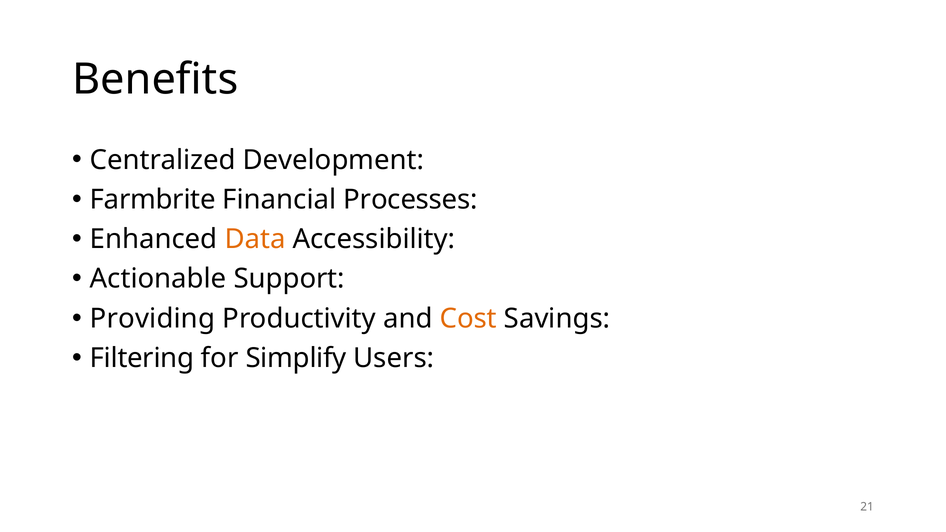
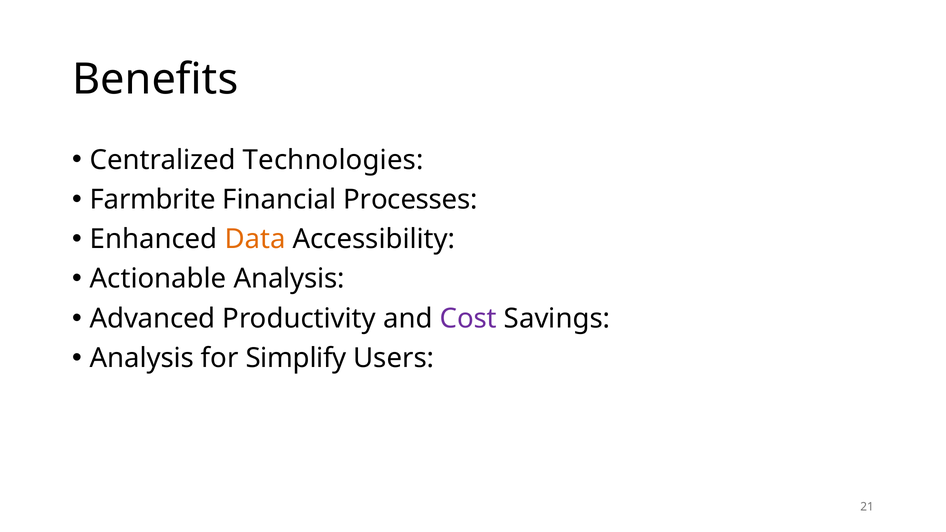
Development: Development -> Technologies
Actionable Support: Support -> Analysis
Providing: Providing -> Advanced
Cost colour: orange -> purple
Filtering at (142, 358): Filtering -> Analysis
